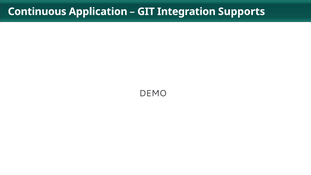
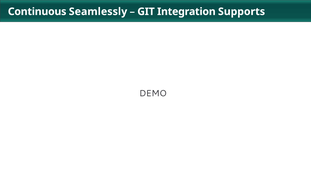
Application: Application -> Seamlessly
